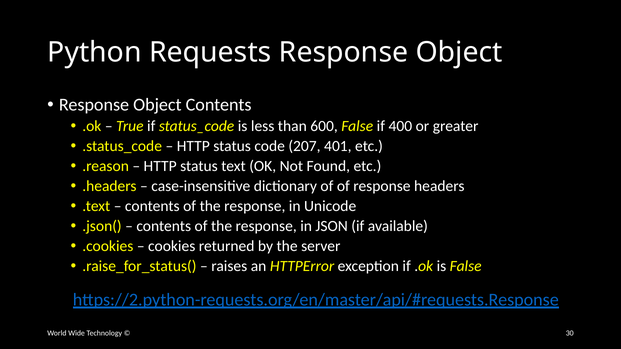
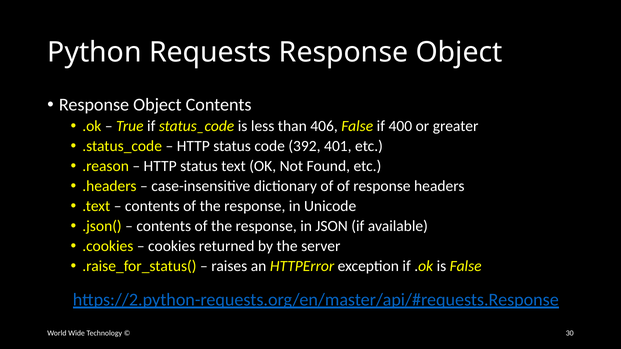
600: 600 -> 406
207: 207 -> 392
